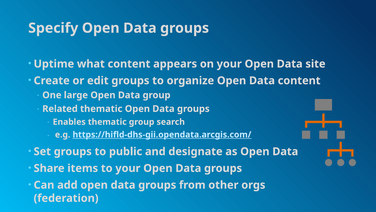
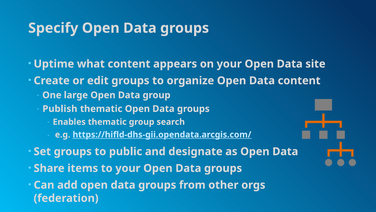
Related: Related -> Publish
